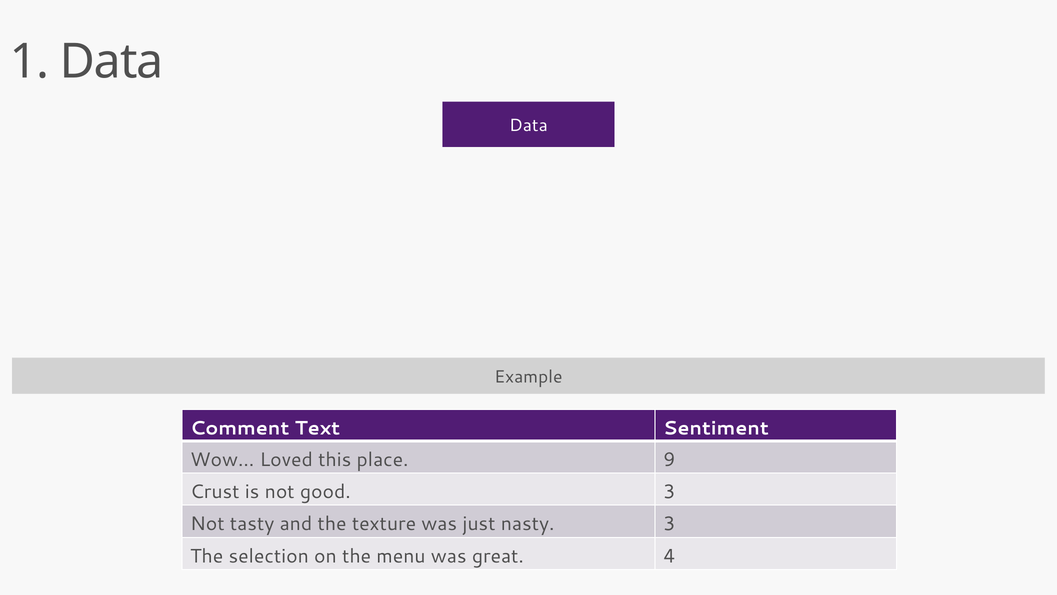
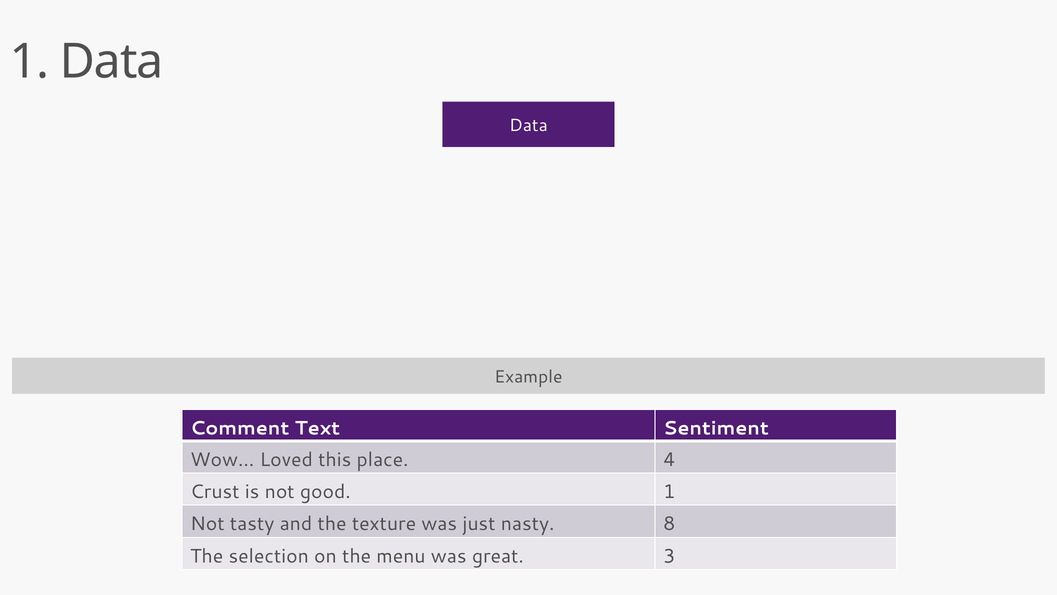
9: 9 -> 4
good 3: 3 -> 1
nasty 3: 3 -> 8
4: 4 -> 3
